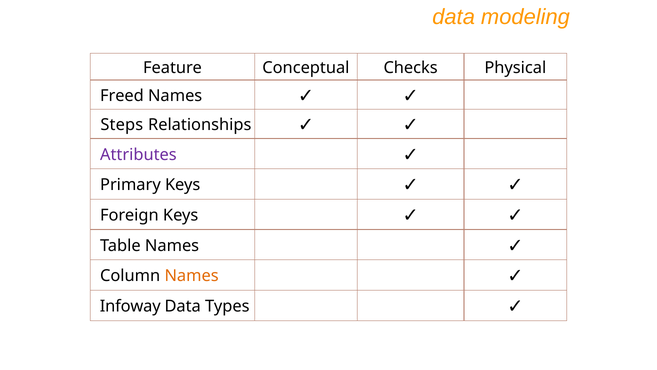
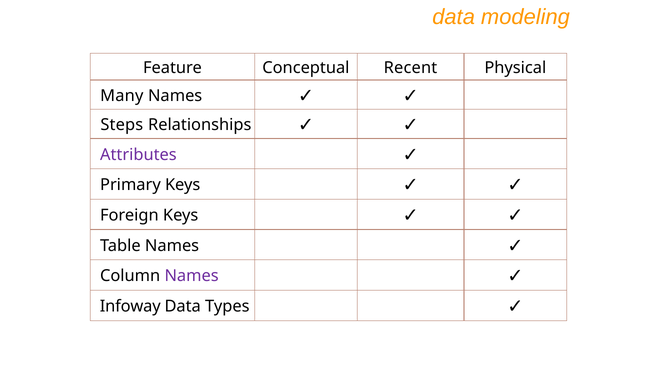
Checks: Checks -> Recent
Freed: Freed -> Many
Names at (192, 276) colour: orange -> purple
